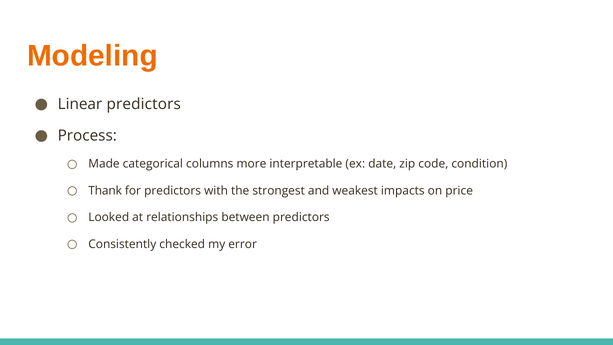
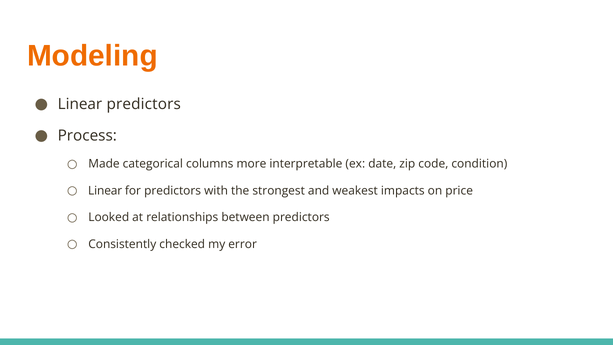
Thank at (105, 191): Thank -> Linear
